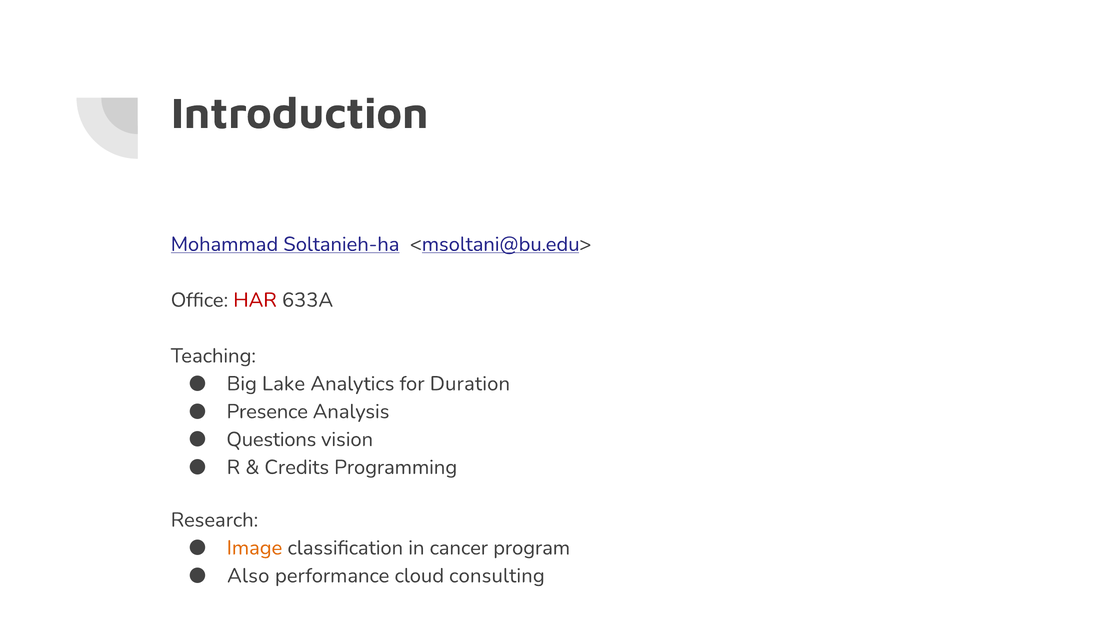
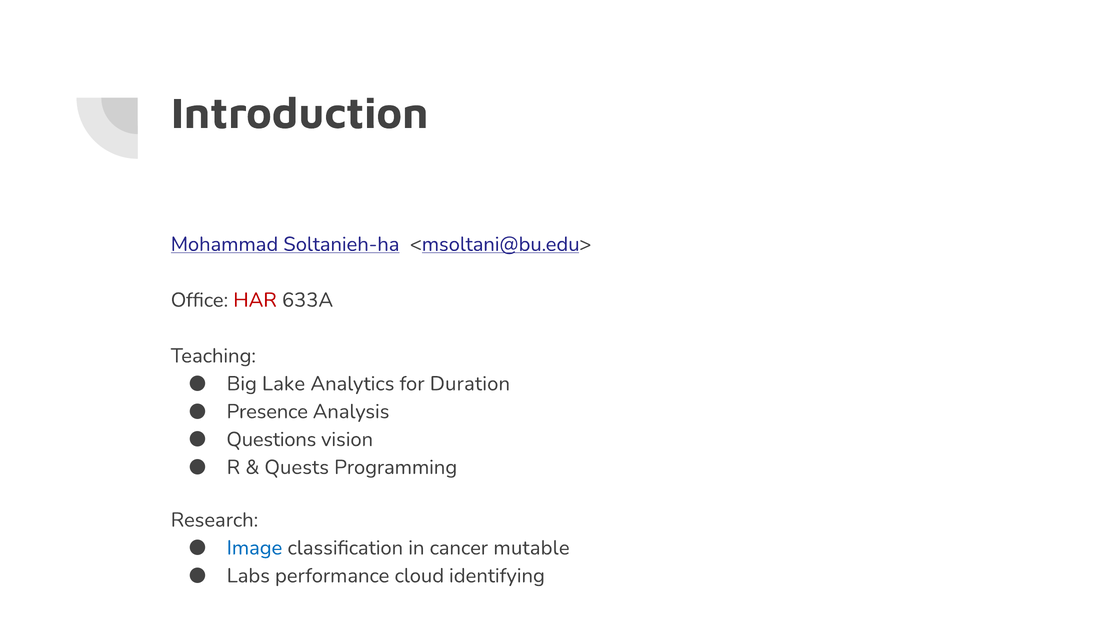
Credits: Credits -> Quests
Image colour: orange -> blue
program: program -> mutable
Also: Also -> Labs
consulting: consulting -> identifying
